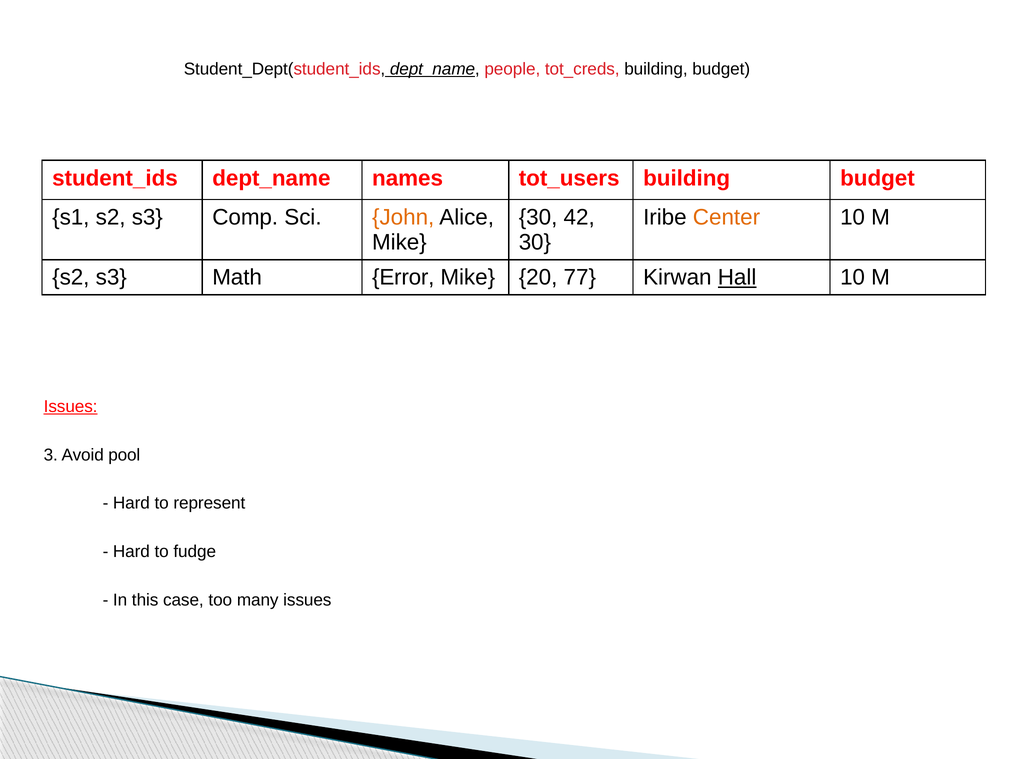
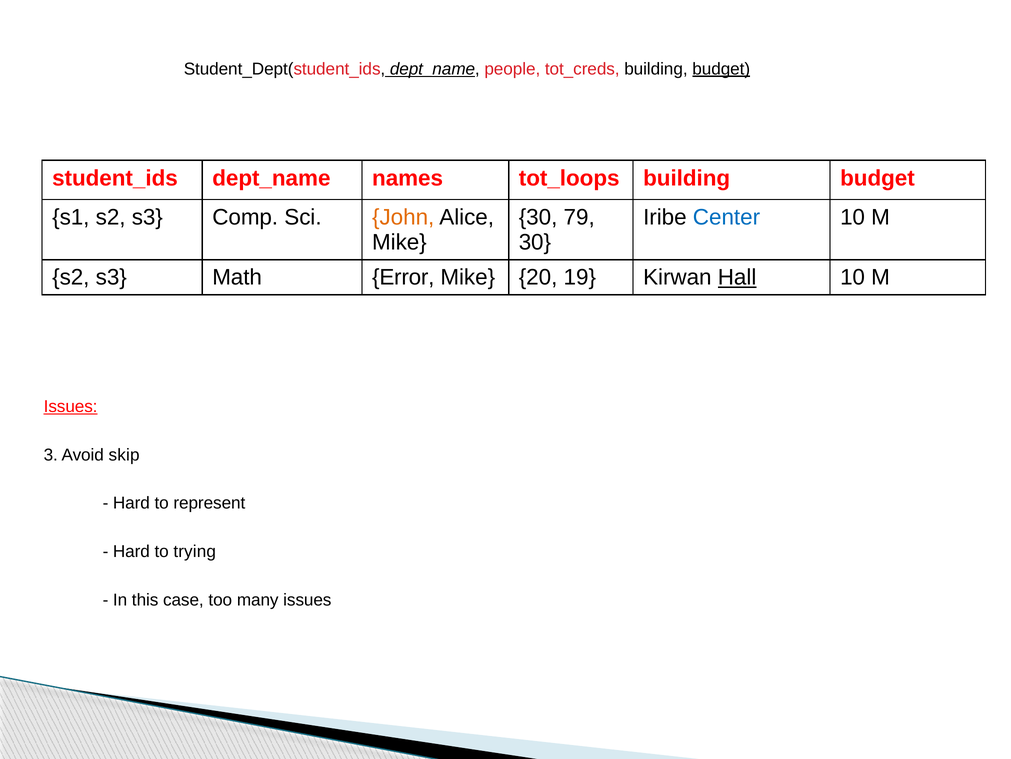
budget at (721, 69) underline: none -> present
tot_users: tot_users -> tot_loops
42: 42 -> 79
Center colour: orange -> blue
77: 77 -> 19
pool: pool -> skip
fudge: fudge -> trying
